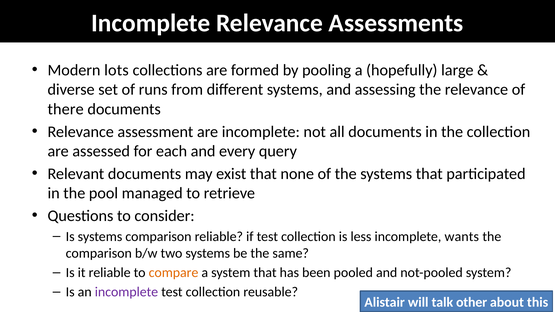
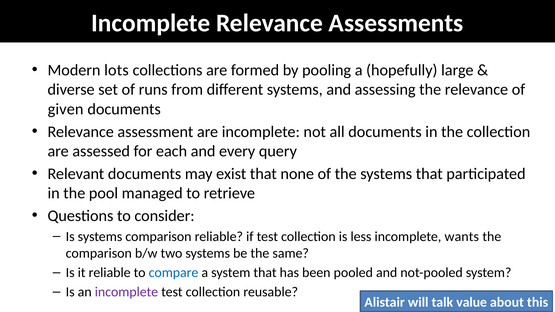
there: there -> given
compare colour: orange -> blue
other: other -> value
